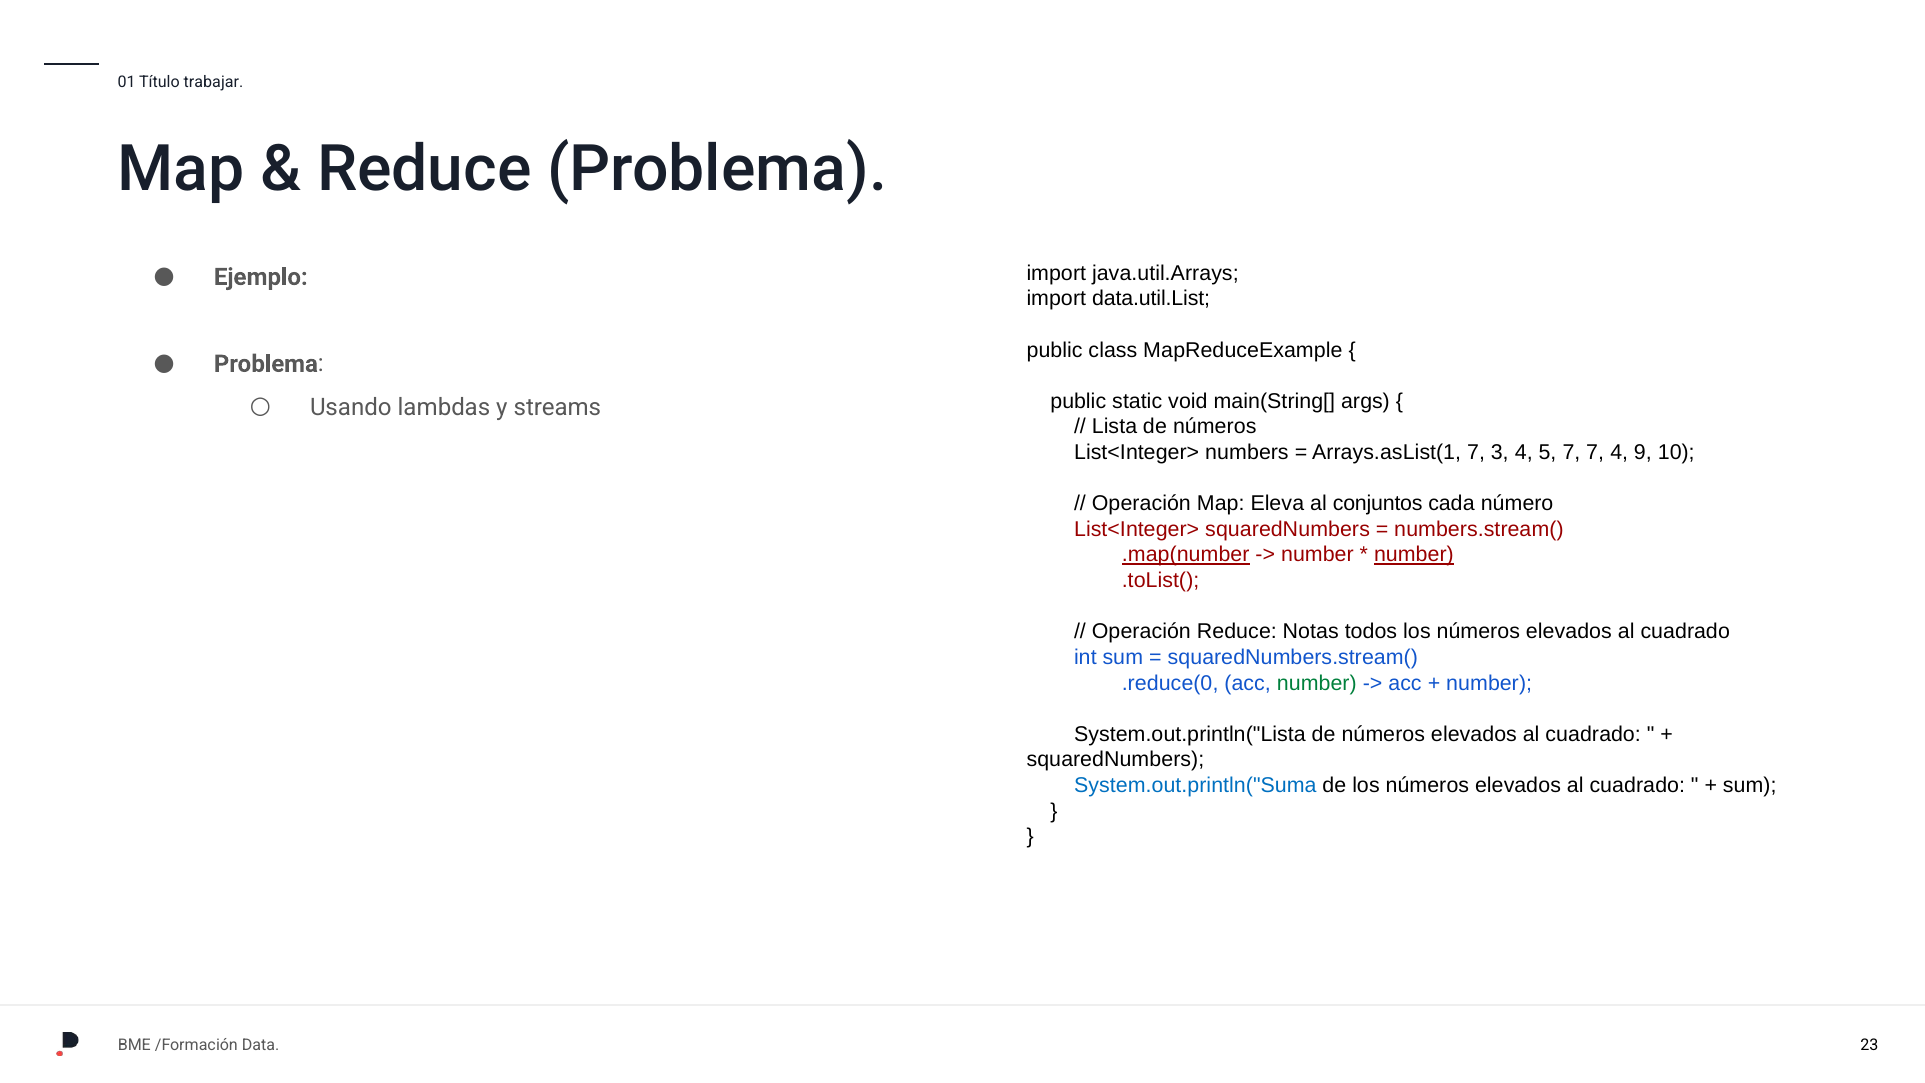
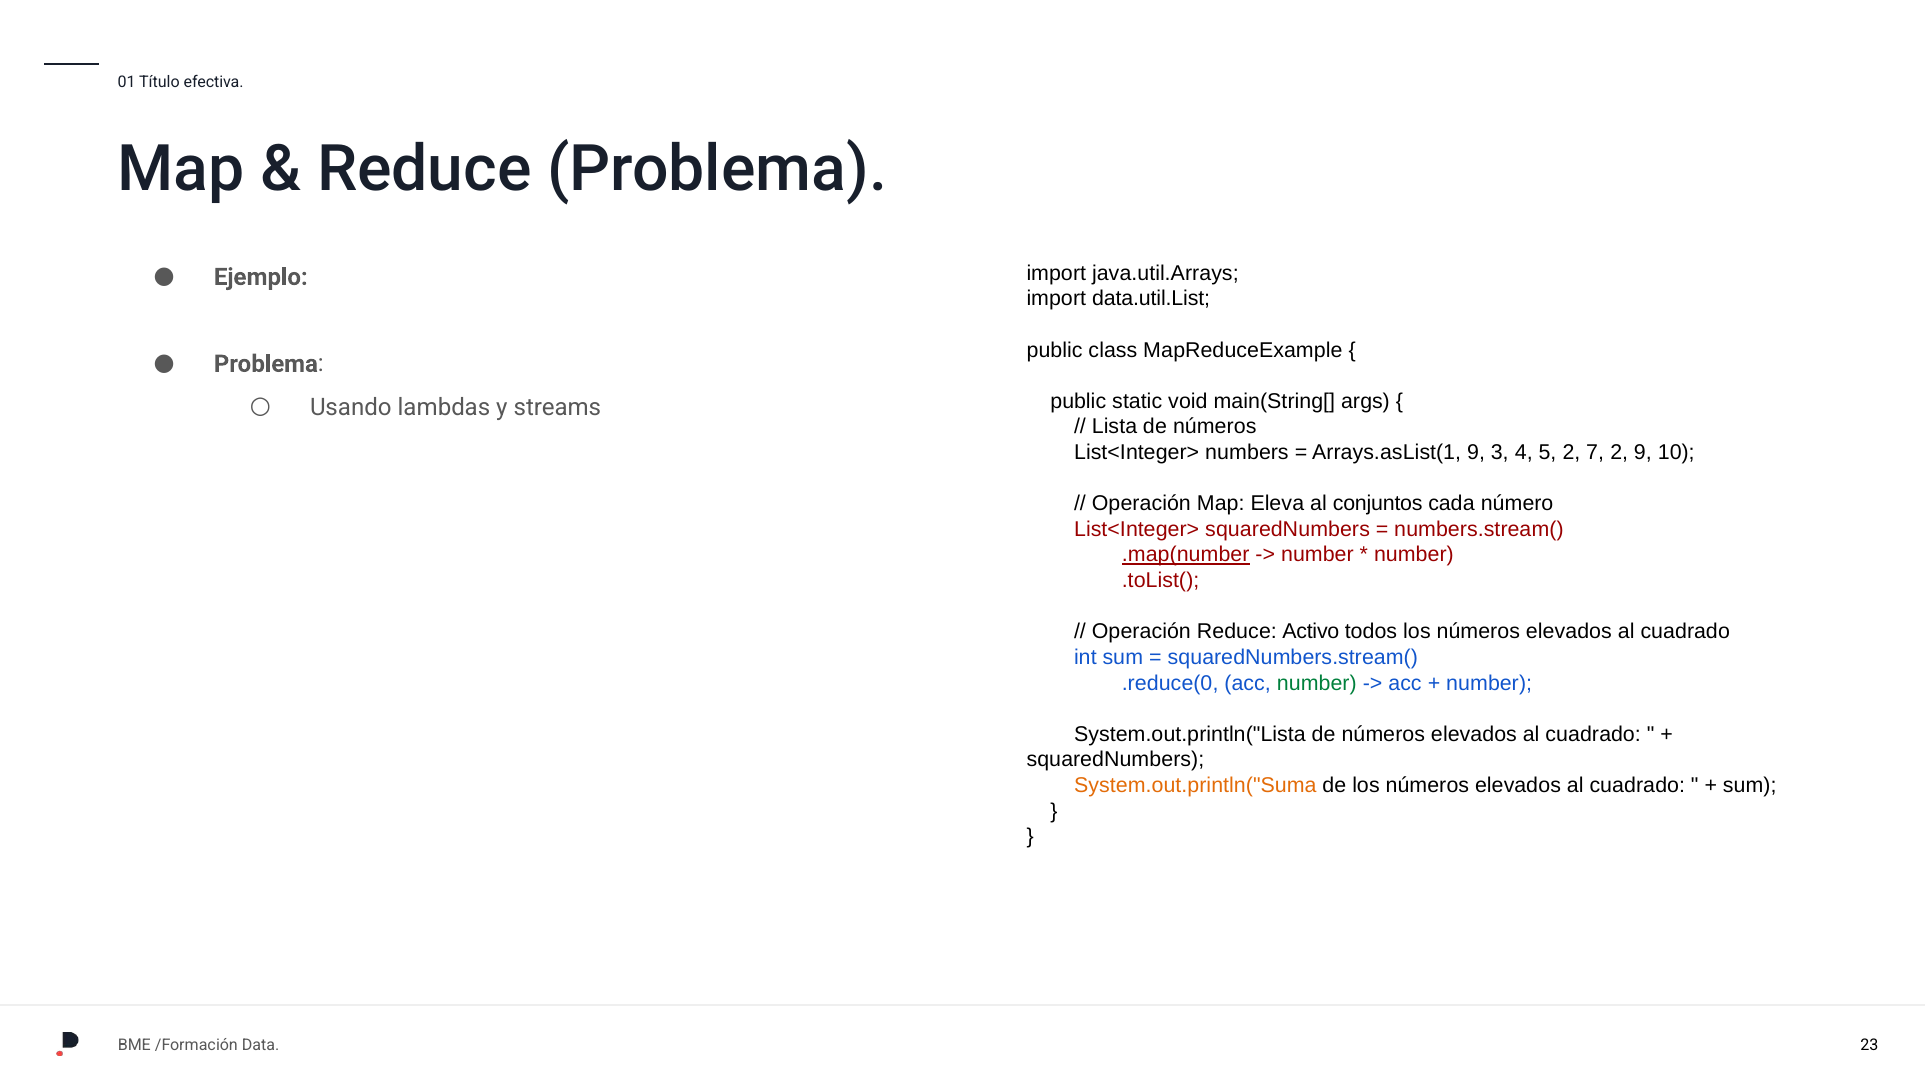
trabajar: trabajar -> efectiva
Arrays.asList(1 7: 7 -> 9
5 7: 7 -> 2
7 4: 4 -> 2
number at (1414, 555) underline: present -> none
Notas: Notas -> Activo
System.out.println("Suma colour: blue -> orange
